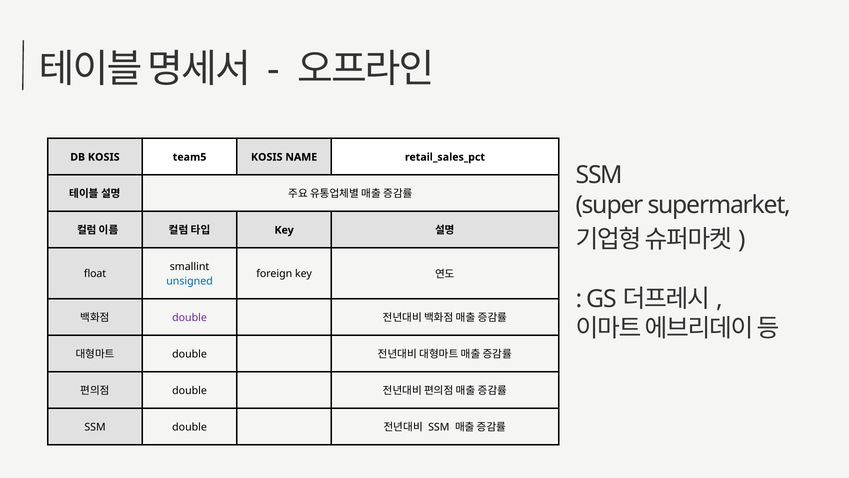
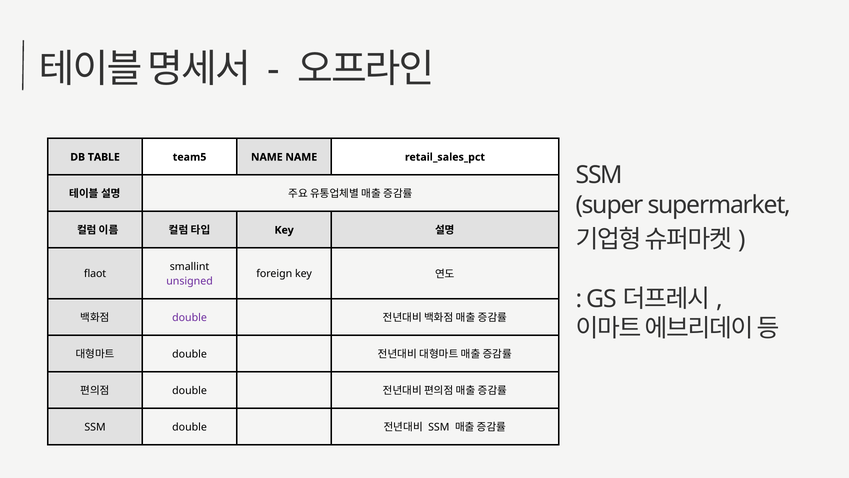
DB KOSIS: KOSIS -> TABLE
team5 KOSIS: KOSIS -> NAME
float: float -> flaot
unsigned colour: blue -> purple
